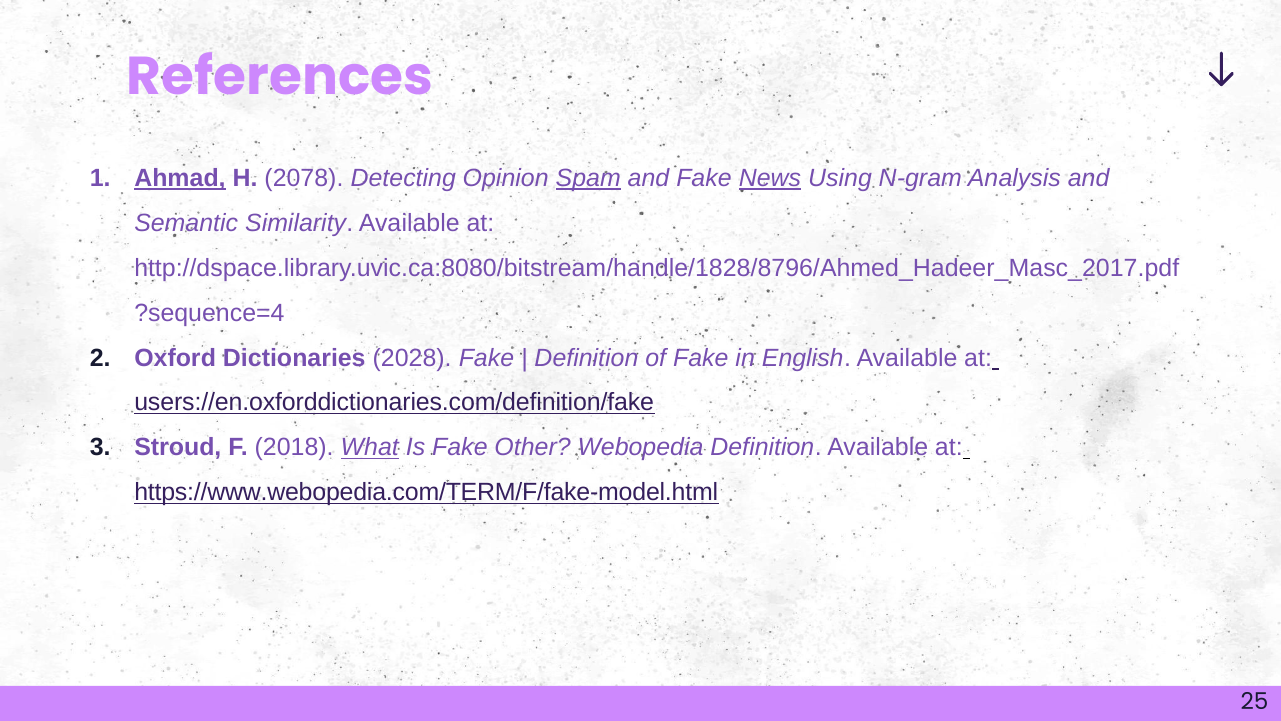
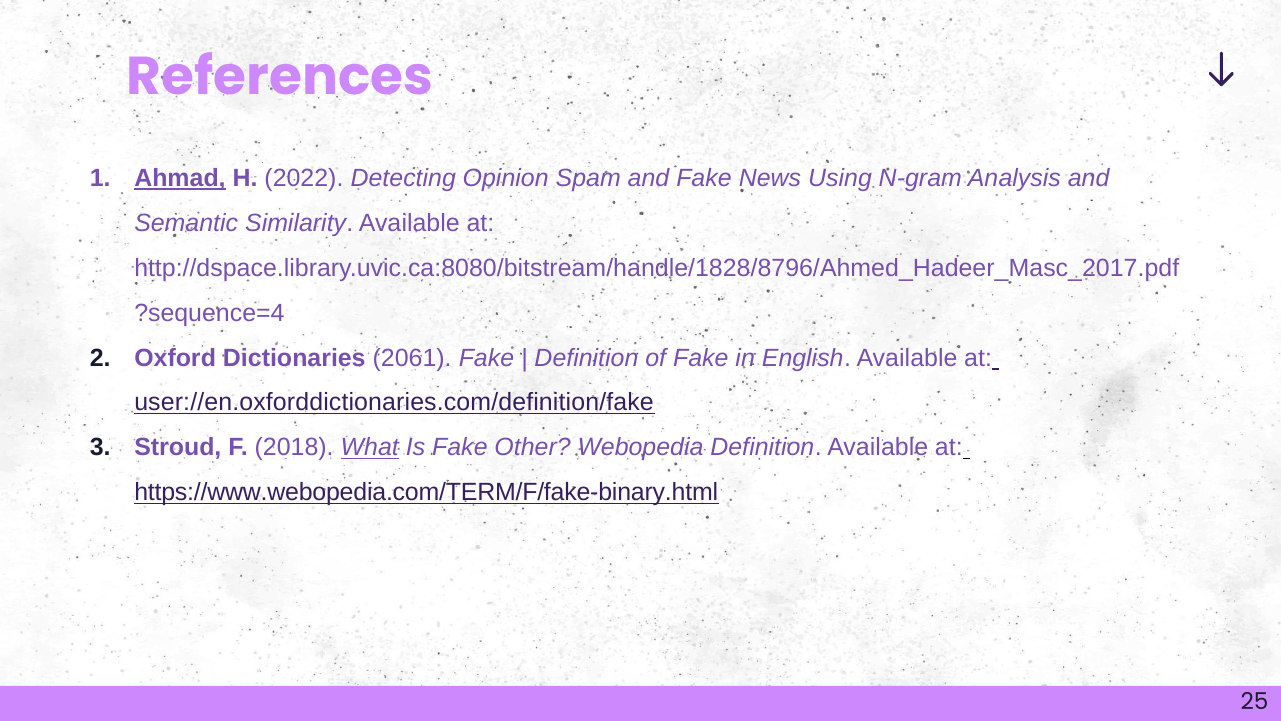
2078: 2078 -> 2022
Spam underline: present -> none
News underline: present -> none
2028: 2028 -> 2061
users://en.oxforddictionaries.com/definition/fake: users://en.oxforddictionaries.com/definition/fake -> user://en.oxforddictionaries.com/definition/fake
https://www.webopedia.com/TERM/F/fake-model.html: https://www.webopedia.com/TERM/F/fake-model.html -> https://www.webopedia.com/TERM/F/fake-binary.html
